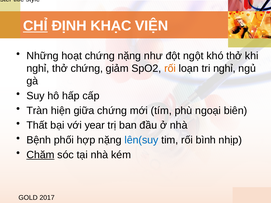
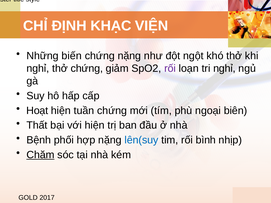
CHỈ underline: present -> none
hoạt: hoạt -> biến
rối at (170, 68) colour: orange -> purple
Tràn: Tràn -> Hoạt
giữa: giữa -> tuần
với year: year -> hiện
